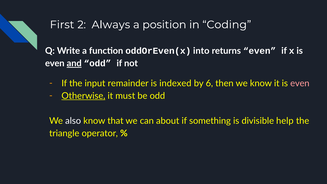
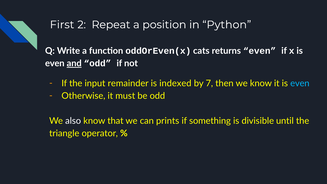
Always: Always -> Repeat
Coding: Coding -> Python
into: into -> cats
6: 6 -> 7
even at (300, 83) colour: pink -> light blue
Otherwise underline: present -> none
about: about -> prints
help: help -> until
